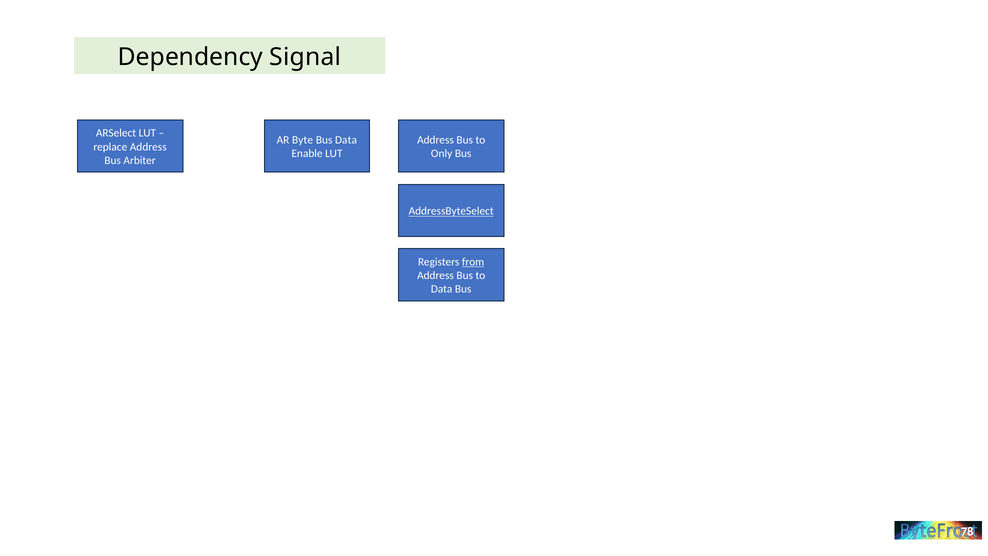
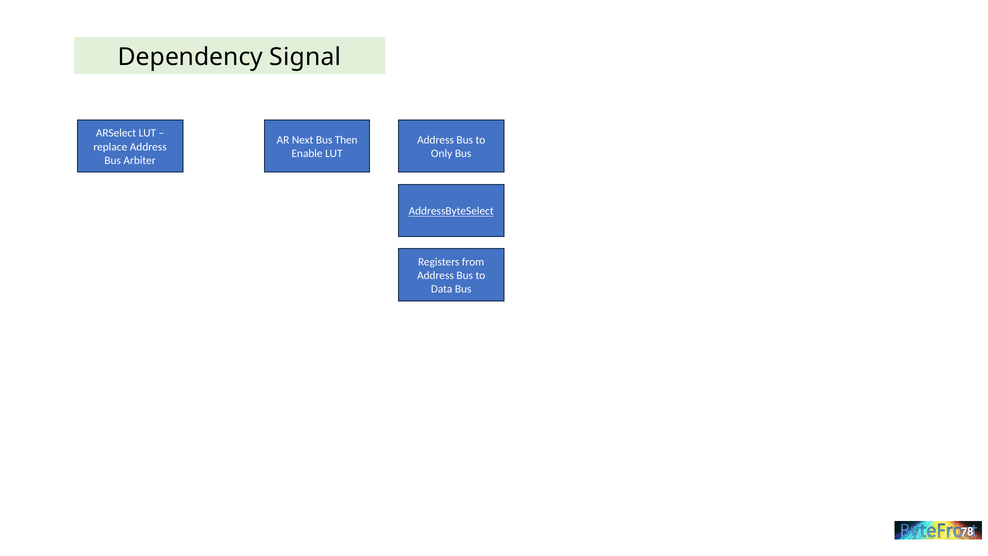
Byte: Byte -> Next
Bus Data: Data -> Then
from underline: present -> none
